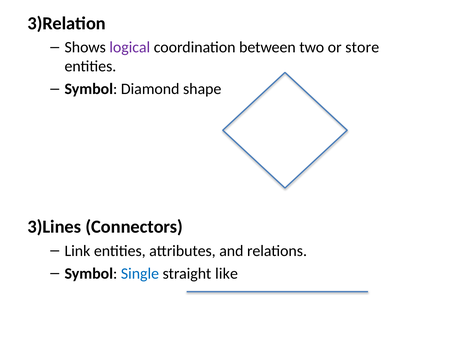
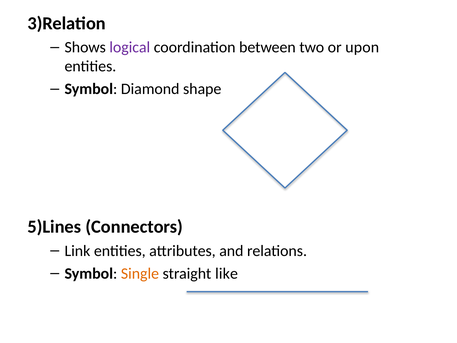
store: store -> upon
3)Lines: 3)Lines -> 5)Lines
Single colour: blue -> orange
